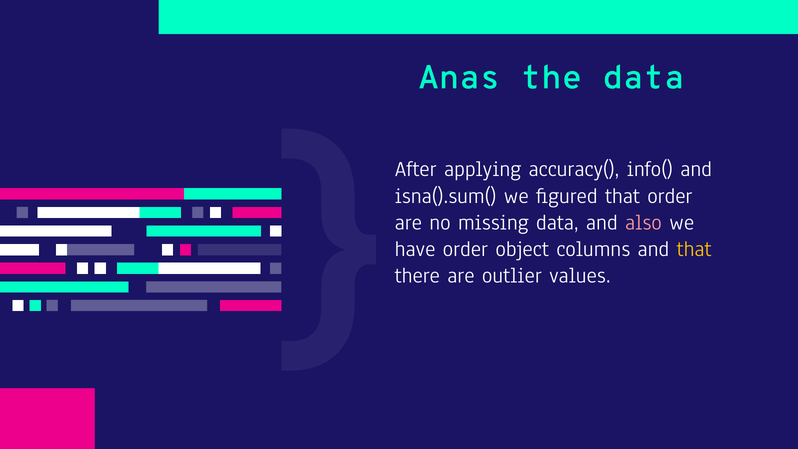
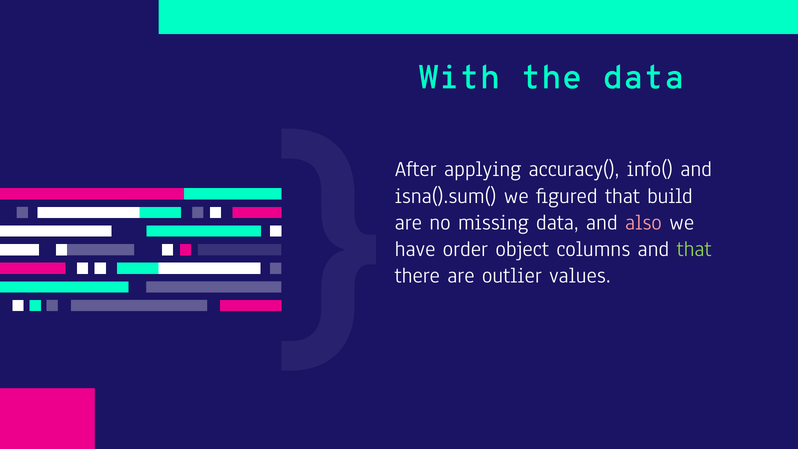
Anas: Anas -> With
that order: order -> build
that at (694, 249) colour: yellow -> light green
